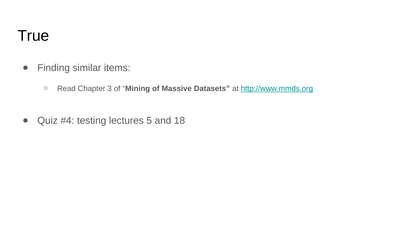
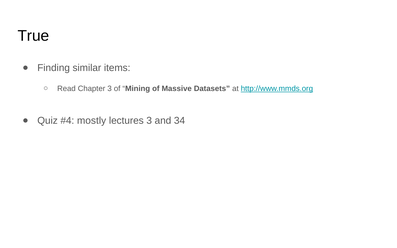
testing: testing -> mostly
lectures 5: 5 -> 3
18: 18 -> 34
